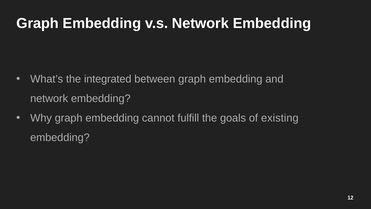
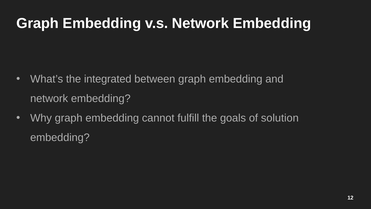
existing: existing -> solution
